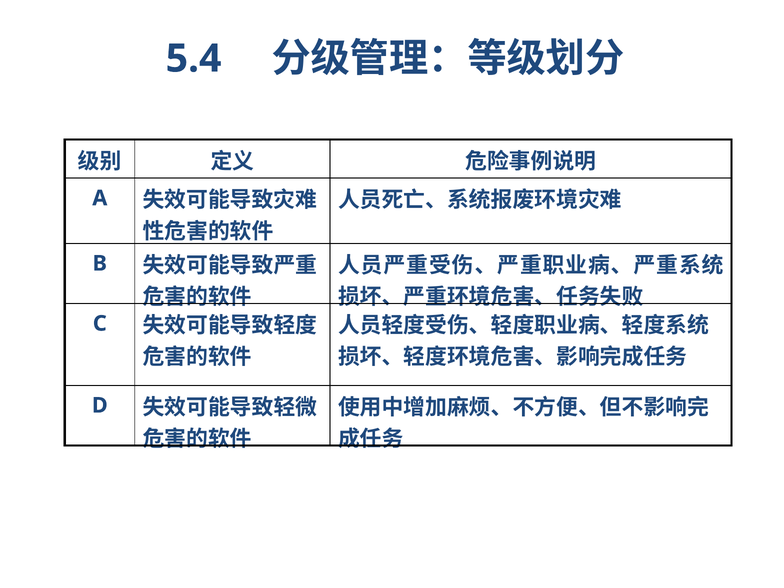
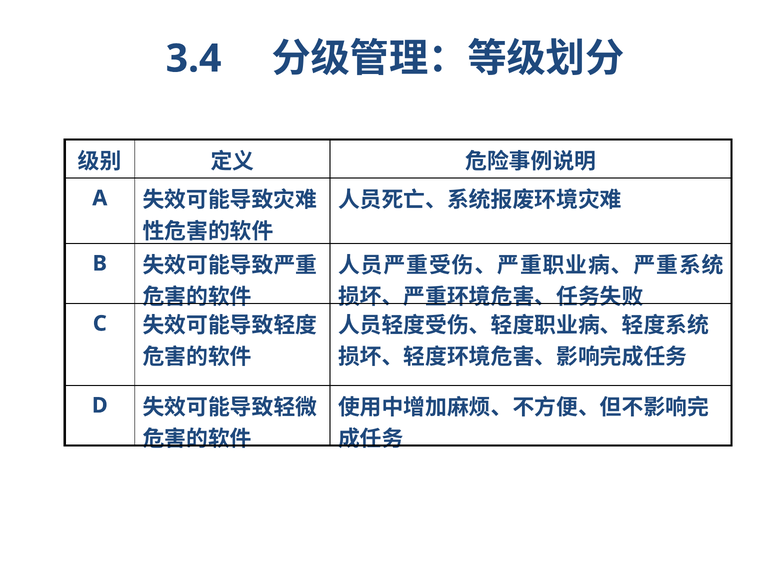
5.4: 5.4 -> 3.4
